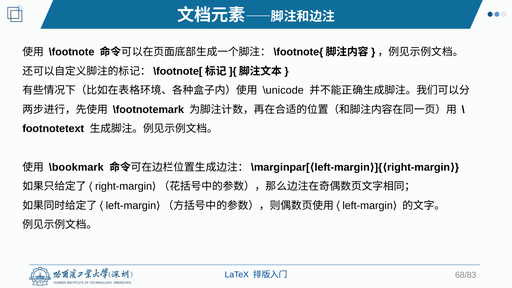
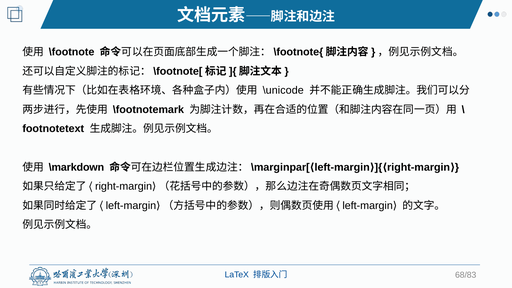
\bookmark: \bookmark -> \markdown
